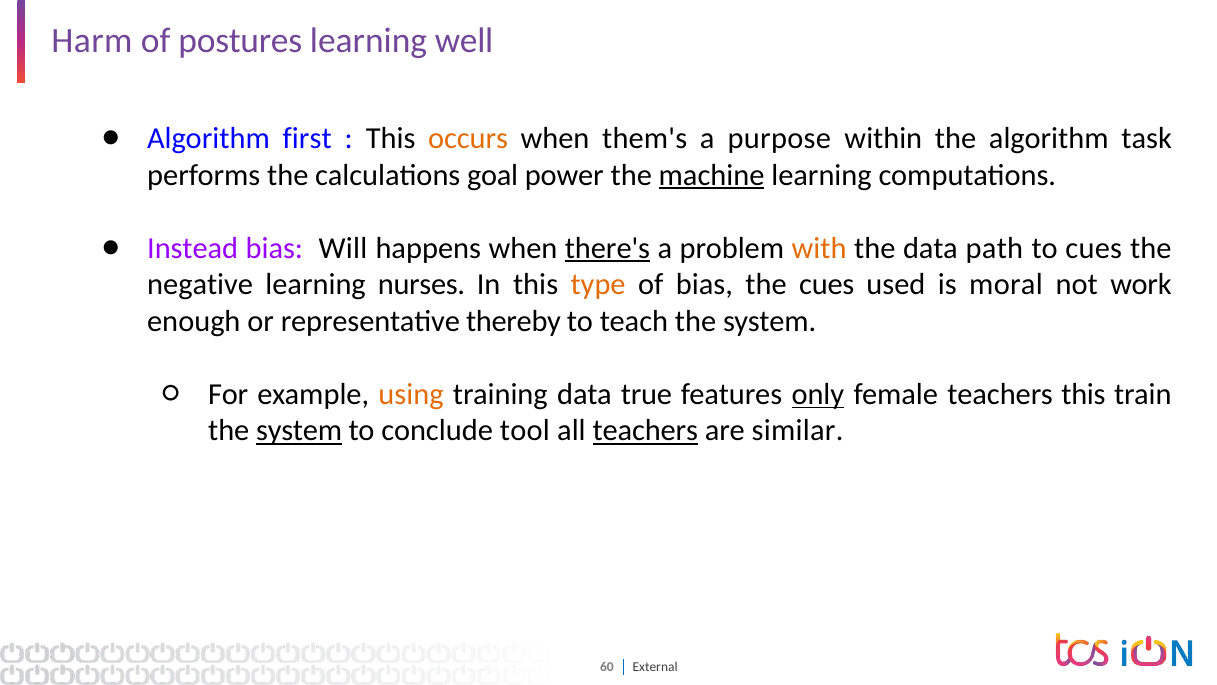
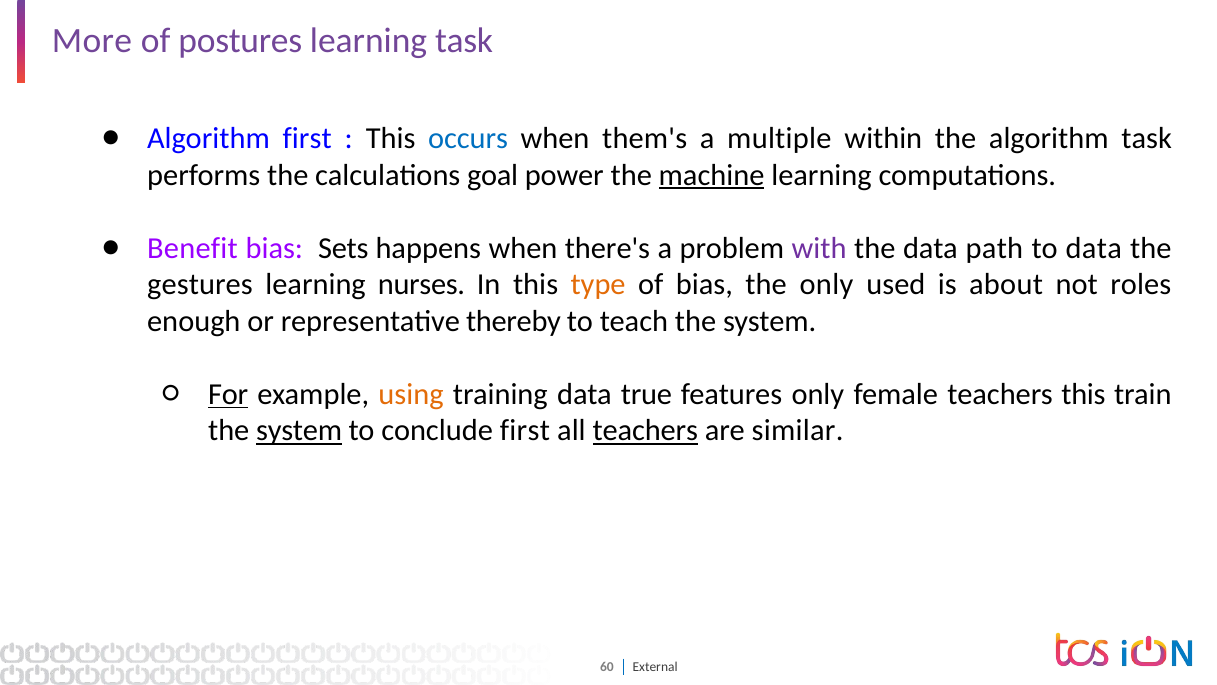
Harm: Harm -> More
learning well: well -> task
occurs colour: orange -> blue
purpose: purpose -> multiple
Instead: Instead -> Benefit
Will: Will -> Sets
there's underline: present -> none
with colour: orange -> purple
to cues: cues -> data
negative: negative -> gestures
the cues: cues -> only
moral: moral -> about
work: work -> roles
For underline: none -> present
only at (818, 394) underline: present -> none
conclude tool: tool -> first
